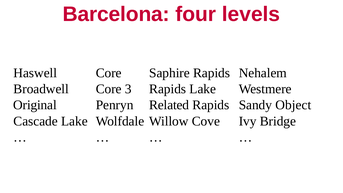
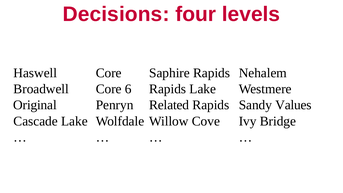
Barcelona: Barcelona -> Decisions
3: 3 -> 6
Object: Object -> Values
